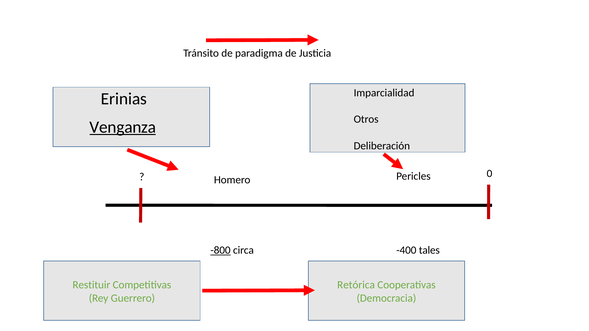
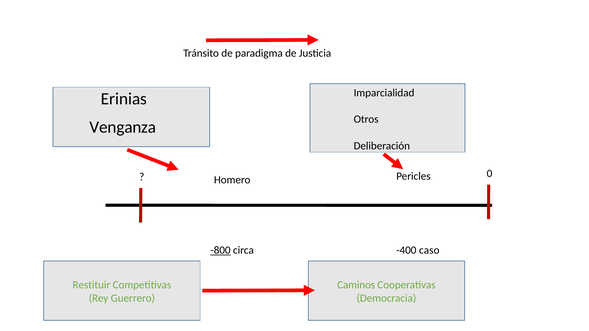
Venganza underline: present -> none
tales: tales -> caso
Retórica: Retórica -> Caminos
